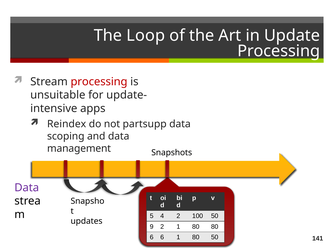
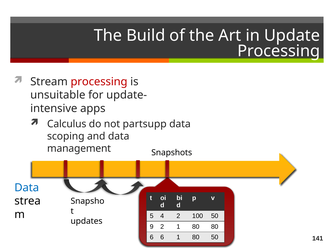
Loop: Loop -> Build
Reindex: Reindex -> Calculus
Data at (27, 187) colour: purple -> blue
